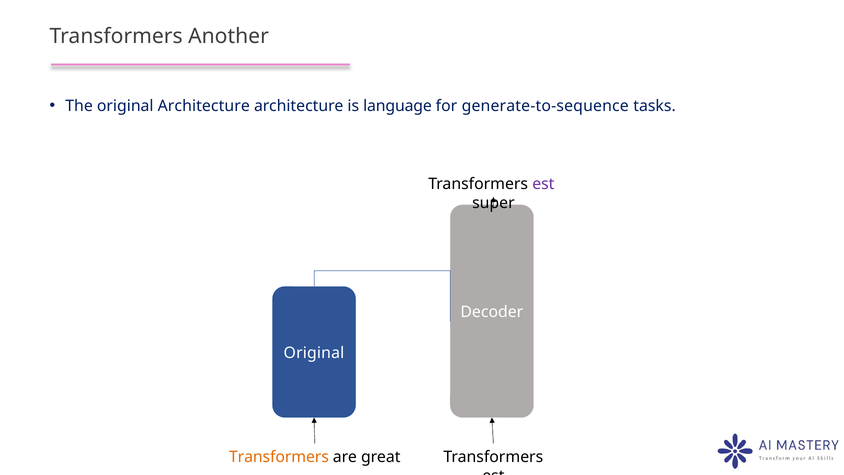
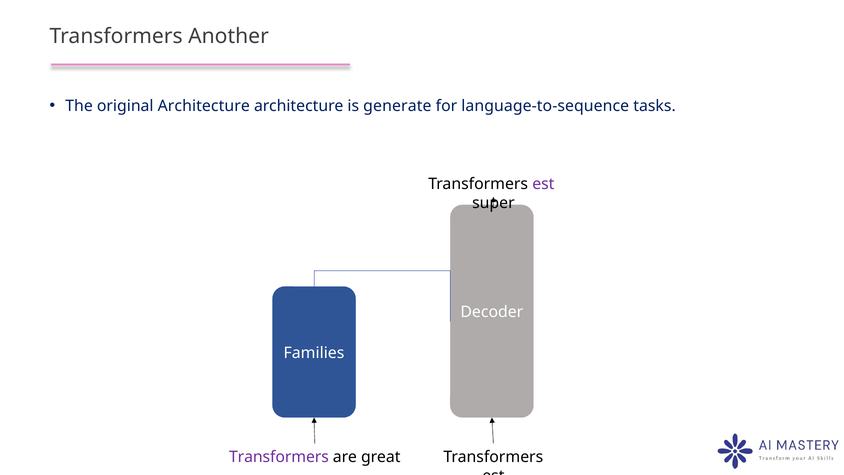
language: language -> generate
generate-to-sequence: generate-to-sequence -> language-to-sequence
Original at (314, 353): Original -> Families
Transformers at (279, 457) colour: orange -> purple
